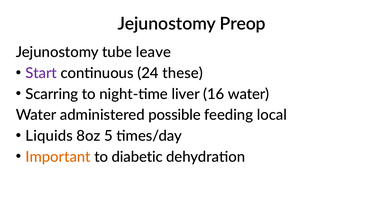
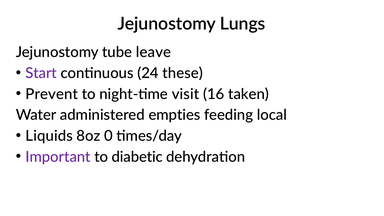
Preop: Preop -> Lungs
Scarring: Scarring -> Prevent
liver: liver -> visit
16 water: water -> taken
possible: possible -> empties
5: 5 -> 0
Important colour: orange -> purple
